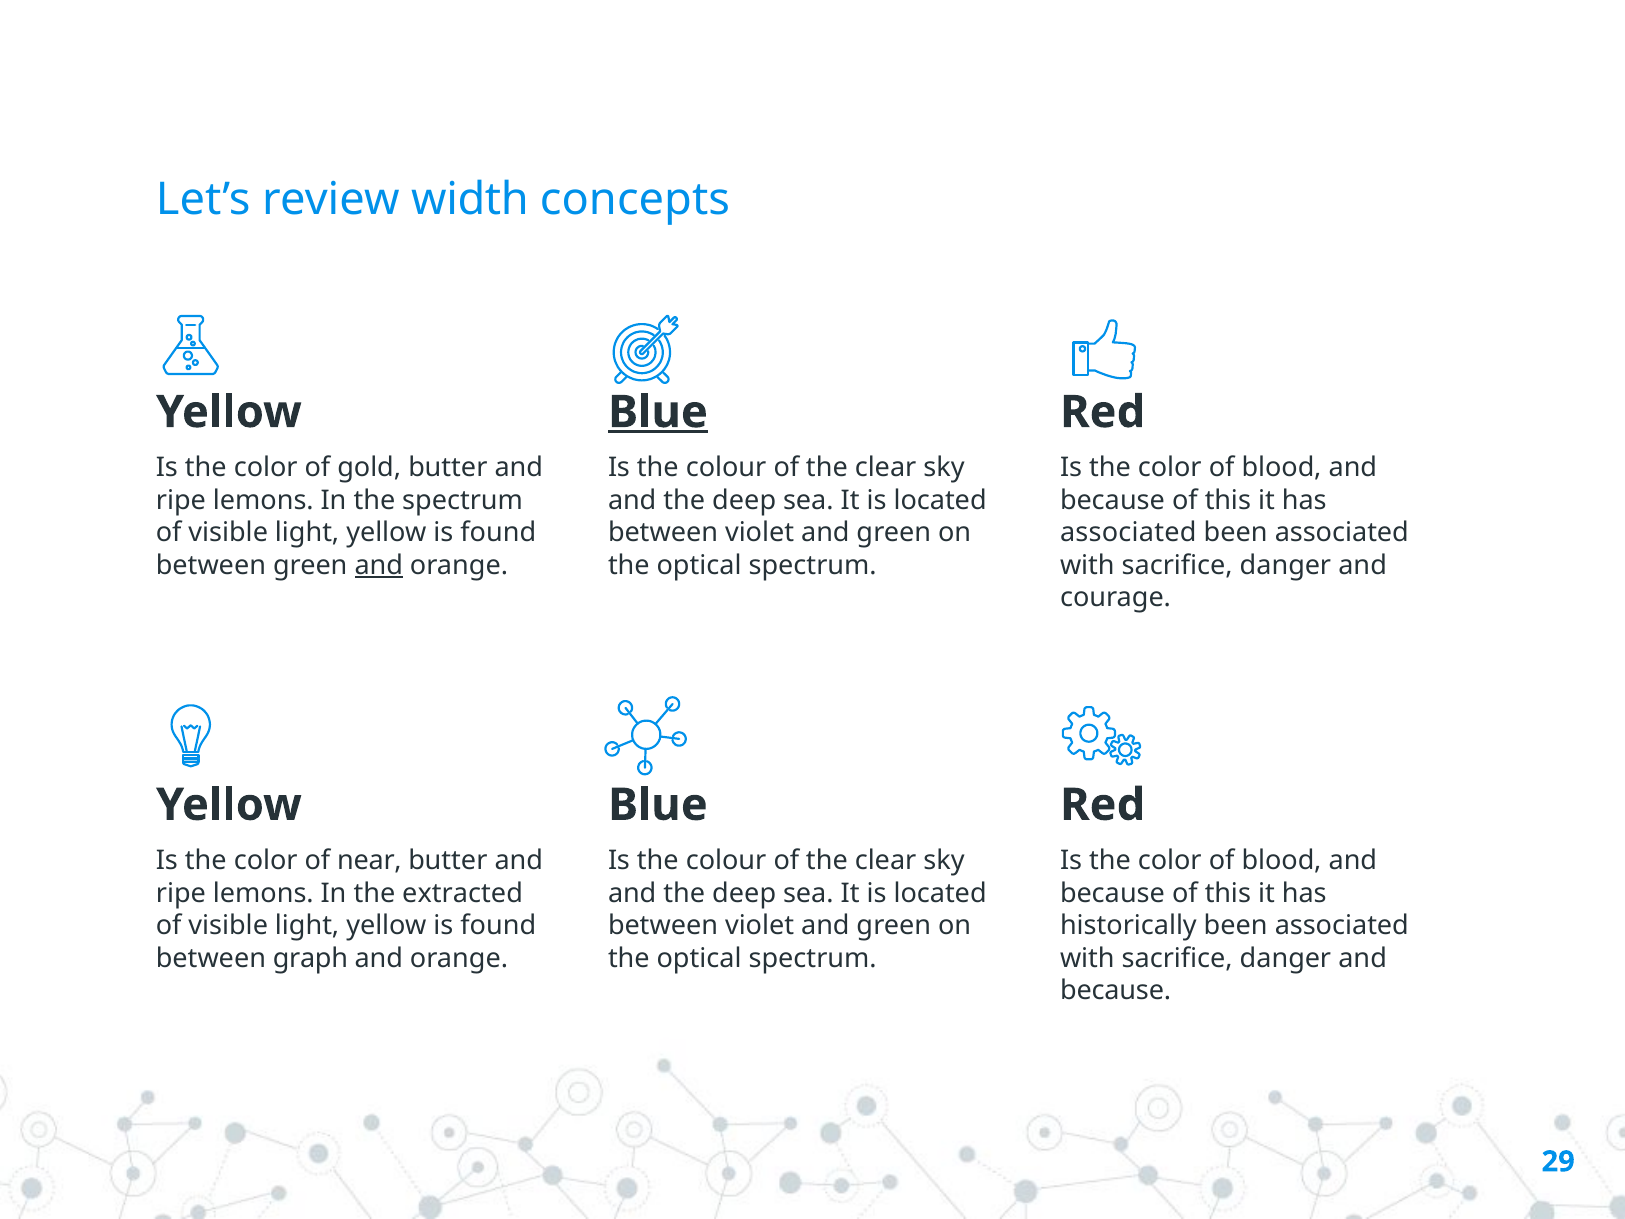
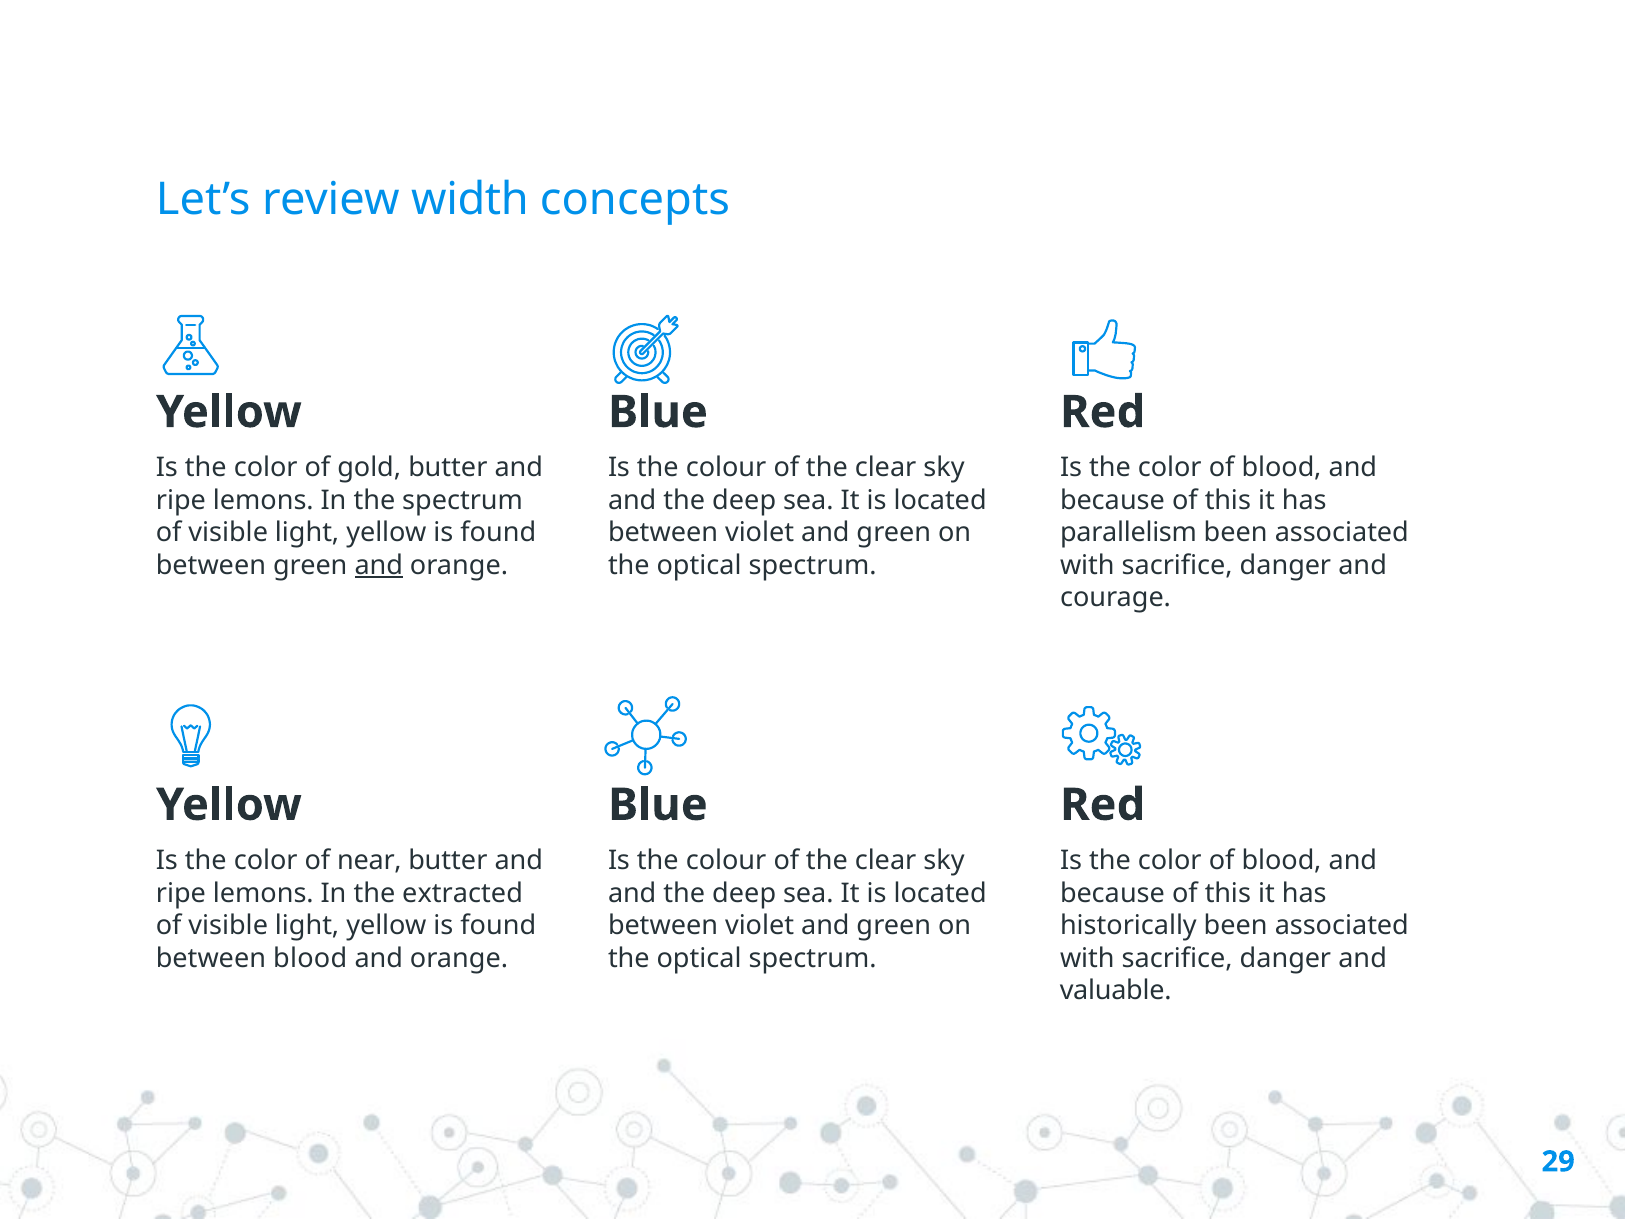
Blue at (658, 412) underline: present -> none
associated at (1128, 533): associated -> parallelism
between graph: graph -> blood
because at (1116, 990): because -> valuable
